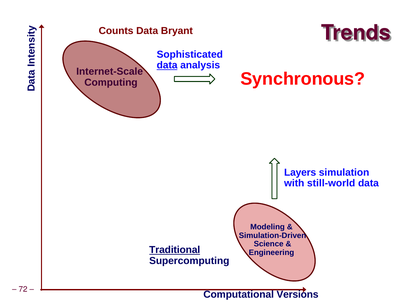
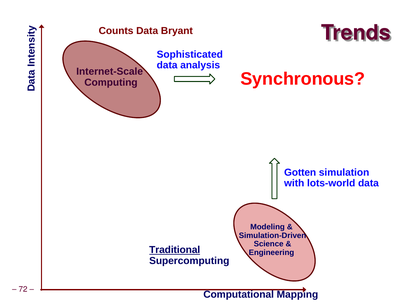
data at (167, 65) underline: present -> none
Layers: Layers -> Gotten
still-world: still-world -> lots-world
Versions: Versions -> Mapping
